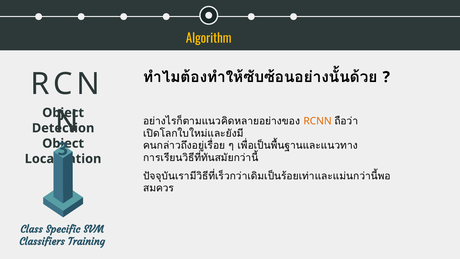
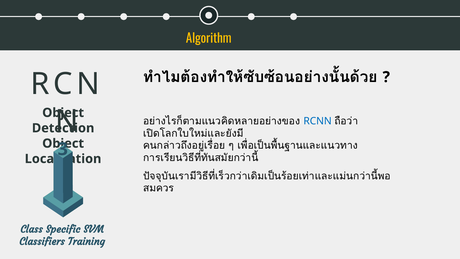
RCNN colour: orange -> blue
